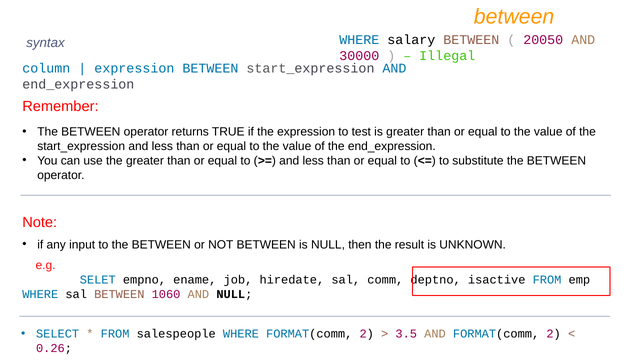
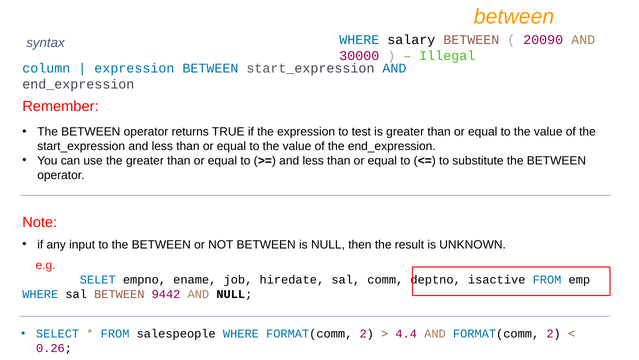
20050: 20050 -> 20090
1060: 1060 -> 9442
3.5: 3.5 -> 4.4
